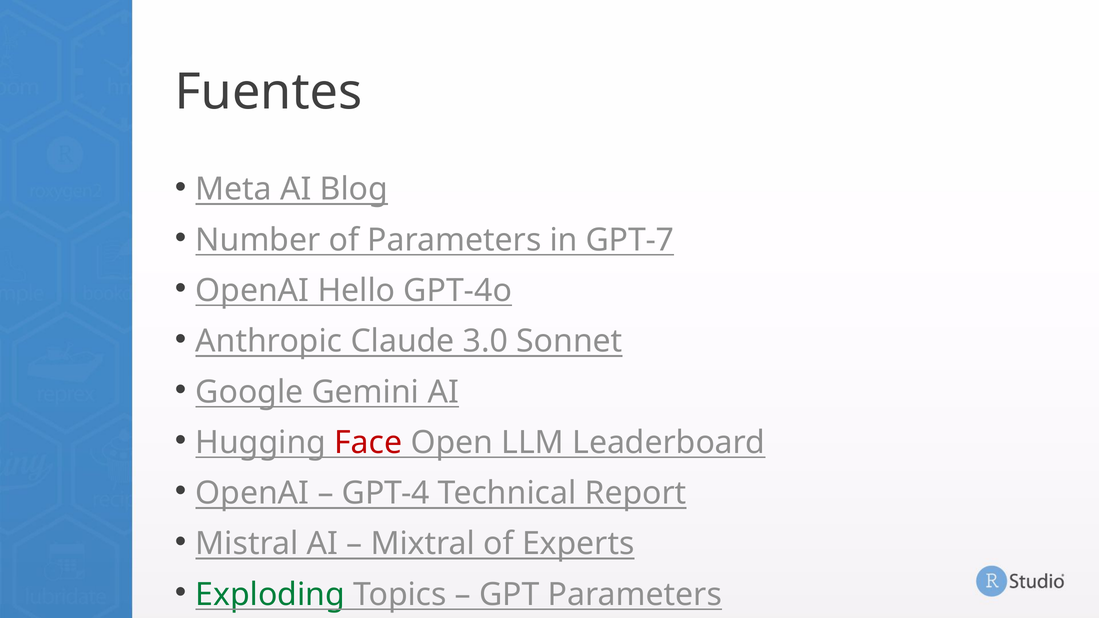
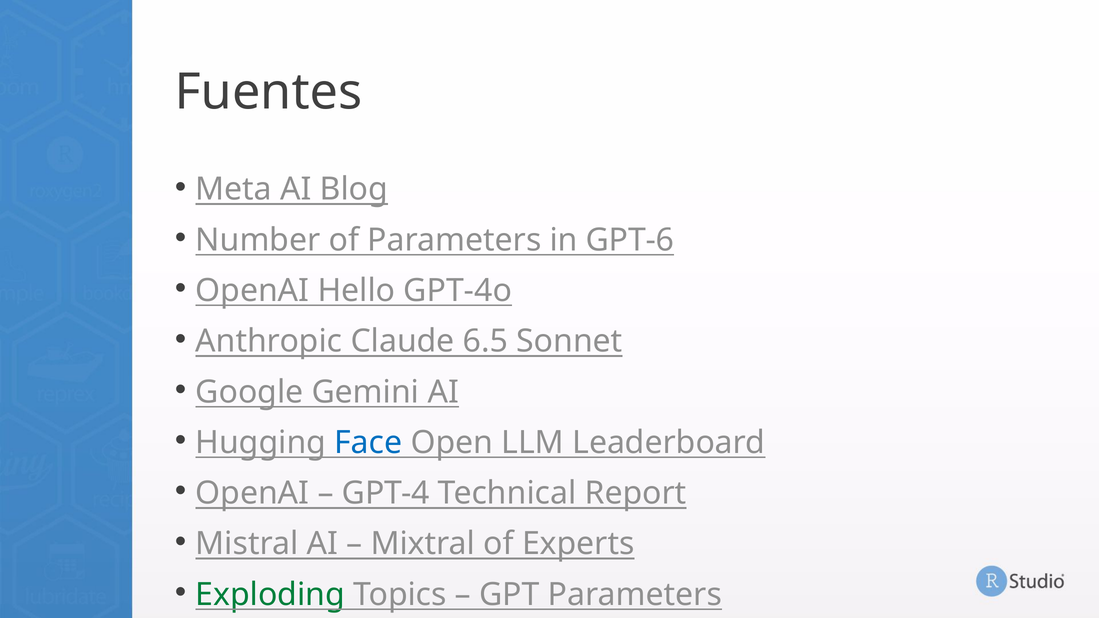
GPT-7: GPT-7 -> GPT-6
3.0: 3.0 -> 6.5
Face colour: red -> blue
